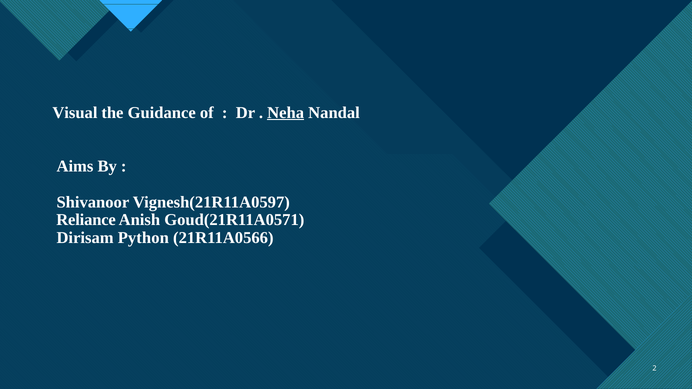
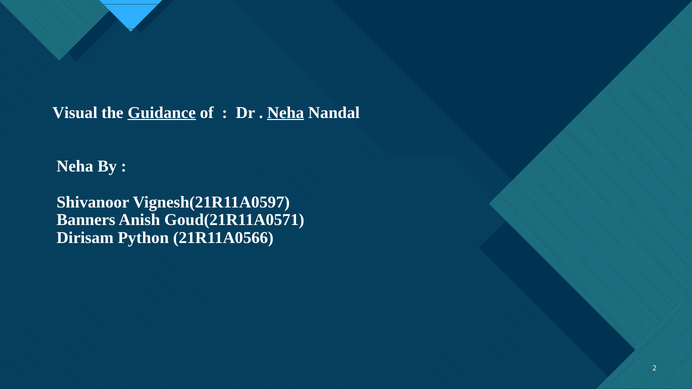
Guidance underline: none -> present
Aims at (75, 166): Aims -> Neha
Reliance: Reliance -> Banners
